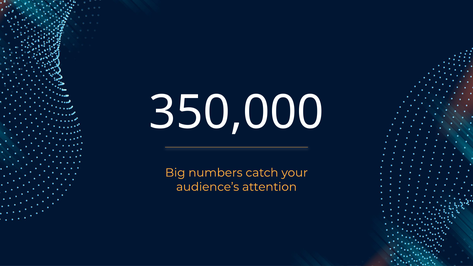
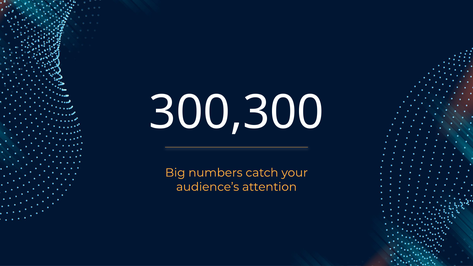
350,000: 350,000 -> 300,300
